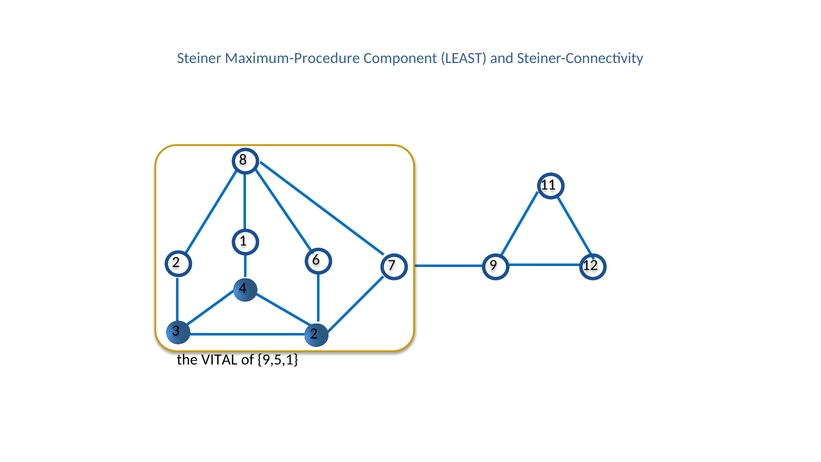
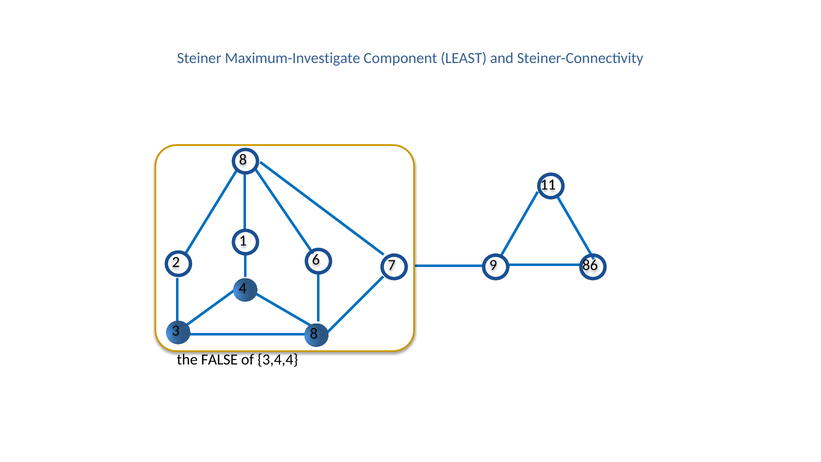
Maximum-Procedure: Maximum-Procedure -> Maximum-Investigate
12: 12 -> 86
3 2: 2 -> 8
VITAL: VITAL -> FALSE
9,5,1: 9,5,1 -> 3,4,4
